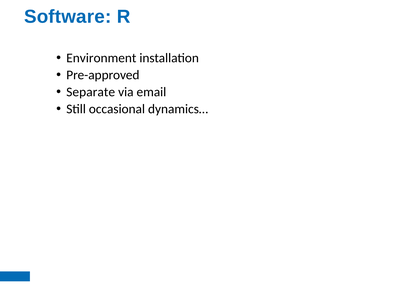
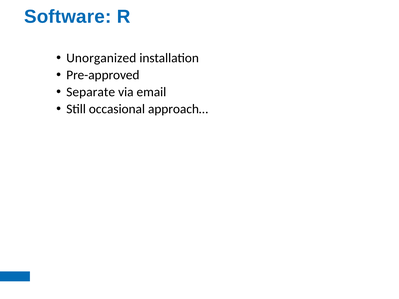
Environment: Environment -> Unorganized
dynamics…: dynamics… -> approach…
